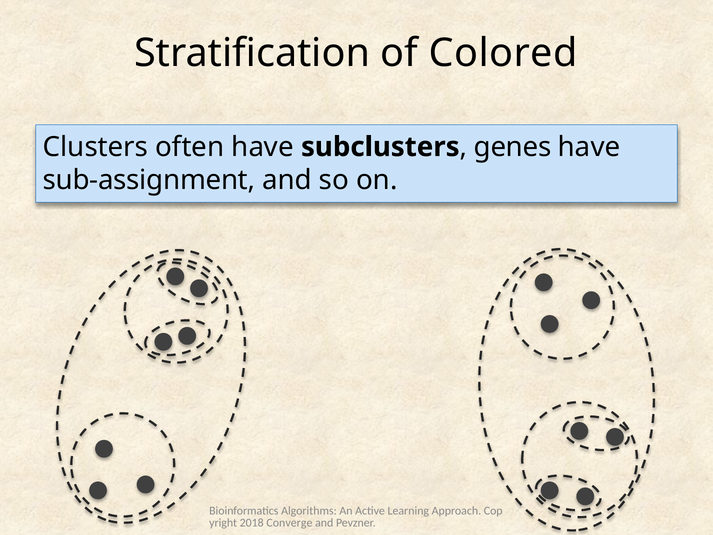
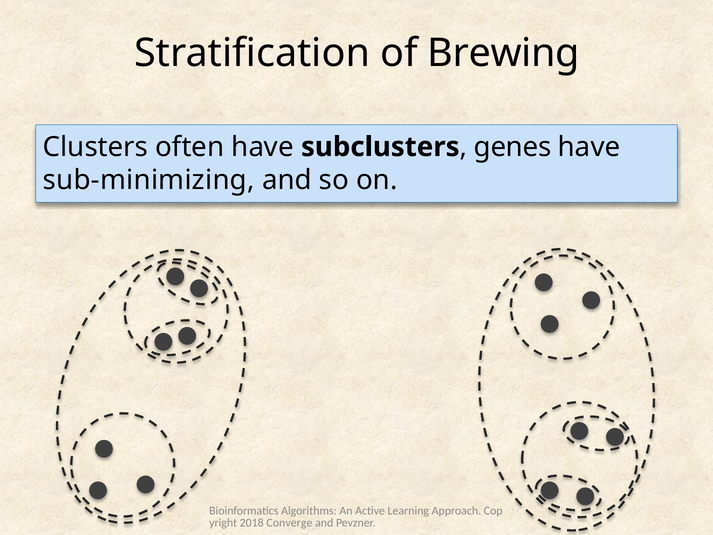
Colored: Colored -> Brewing
sub-assignment: sub-assignment -> sub-minimizing
